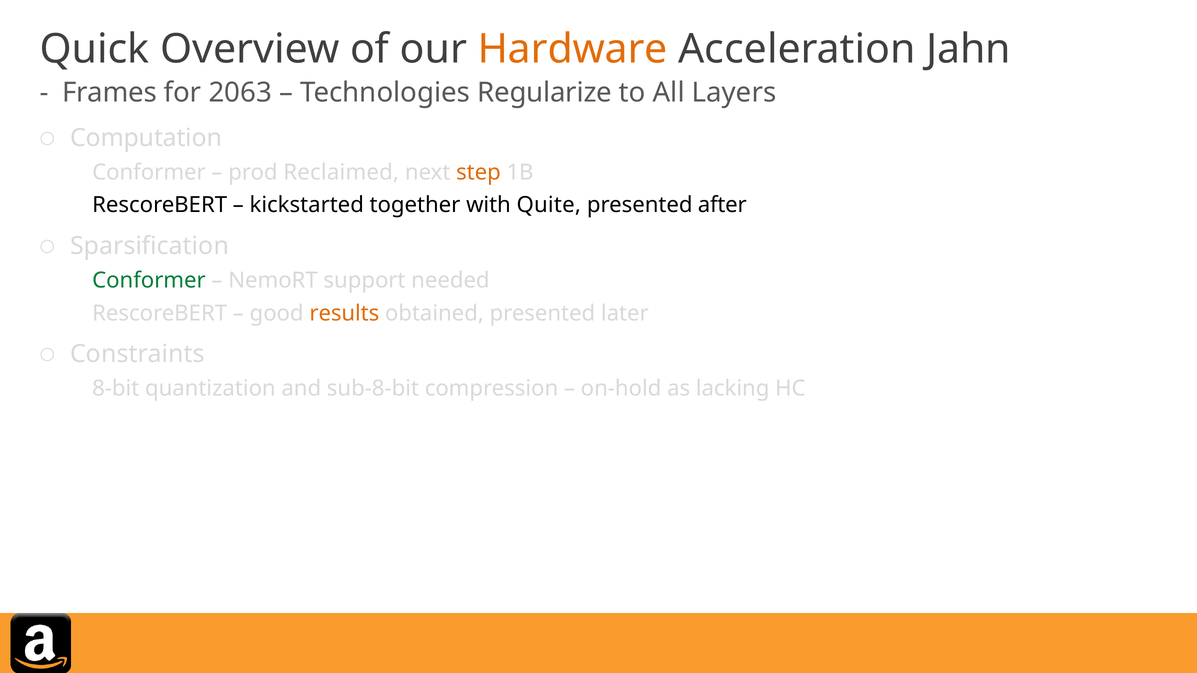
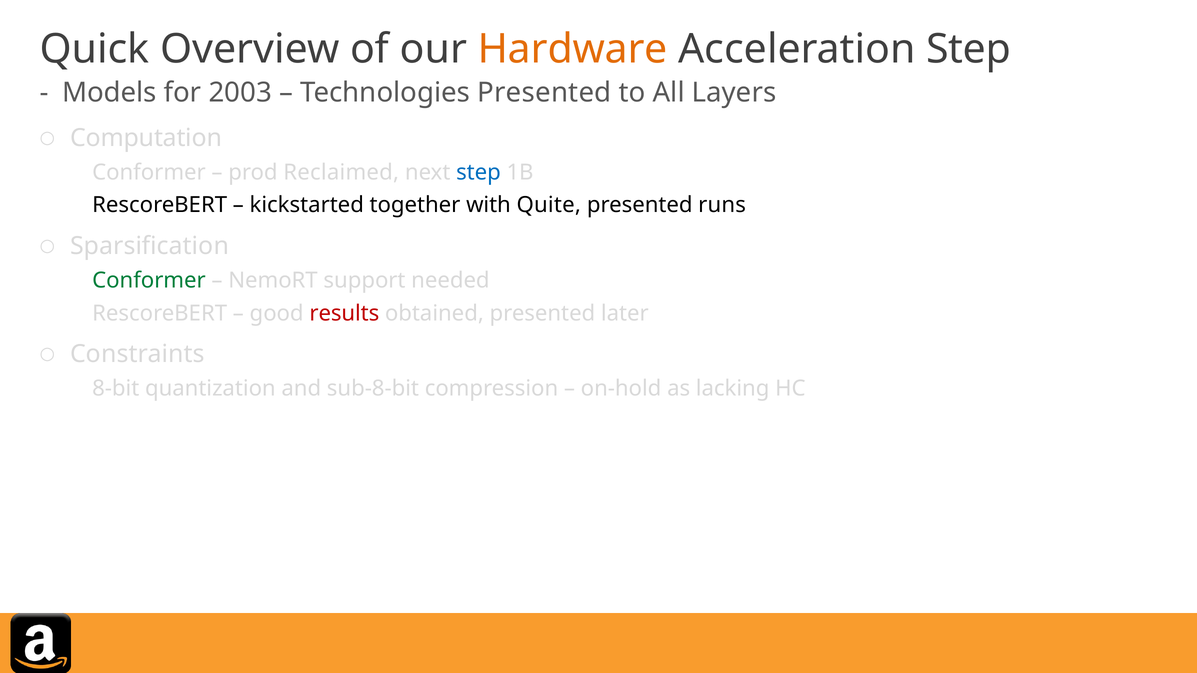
Acceleration Jahn: Jahn -> Step
Frames: Frames -> Models
2063: 2063 -> 2003
Technologies Regularize: Regularize -> Presented
step at (478, 172) colour: orange -> blue
after: after -> runs
results colour: orange -> red
